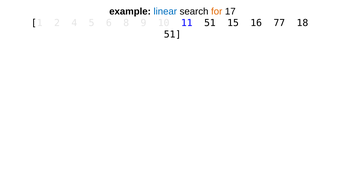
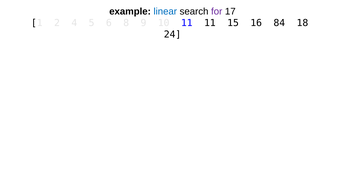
for colour: orange -> purple
11 51: 51 -> 11
77: 77 -> 84
51 at (173, 34): 51 -> 24
